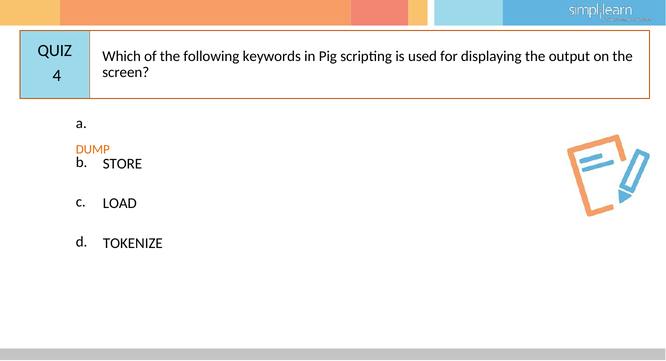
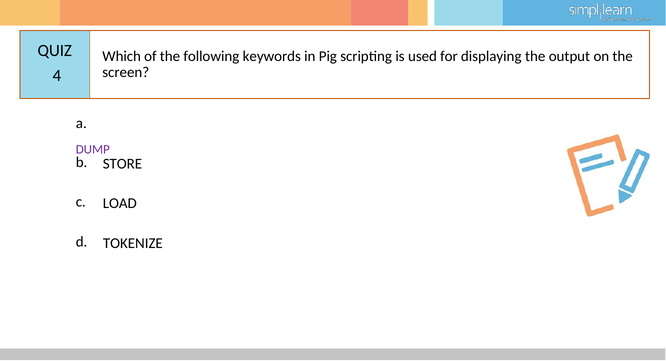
DUMP colour: orange -> purple
